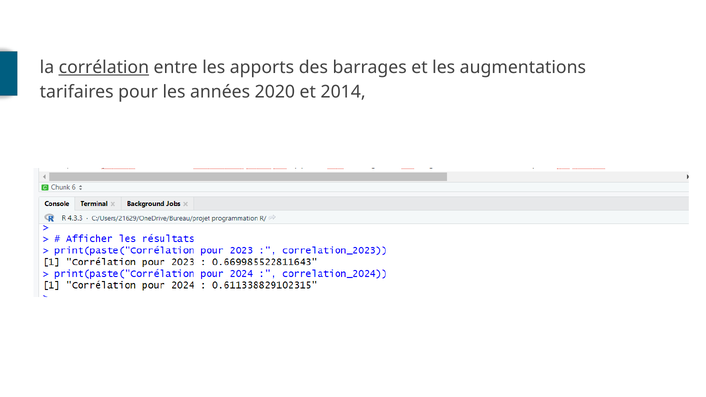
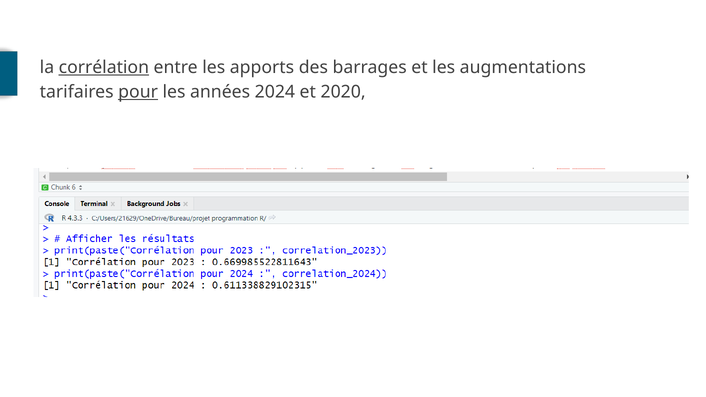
pour underline: none -> present
2020: 2020 -> 2024
2014: 2014 -> 2020
